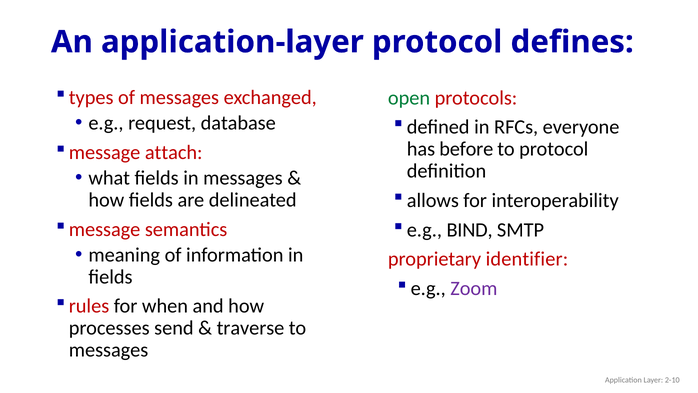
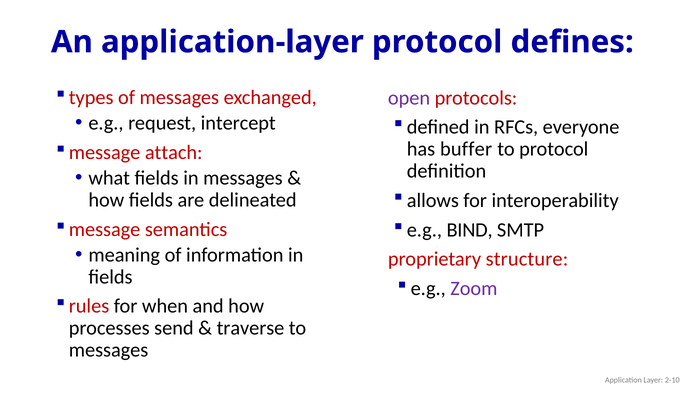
open colour: green -> purple
database: database -> intercept
before: before -> buffer
identifier: identifier -> structure
